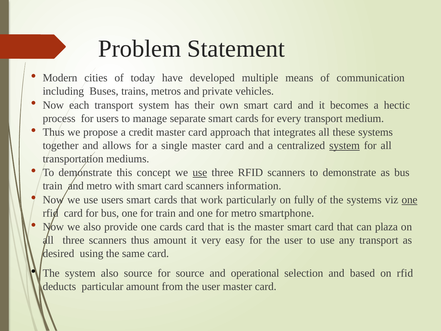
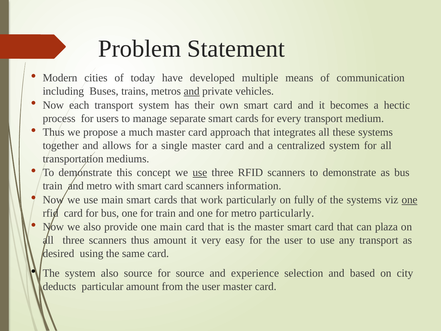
and at (192, 91) underline: none -> present
credit: credit -> much
system at (344, 145) underline: present -> none
use users: users -> main
metro smartphone: smartphone -> particularly
one cards: cards -> main
operational: operational -> experience
on rfid: rfid -> city
